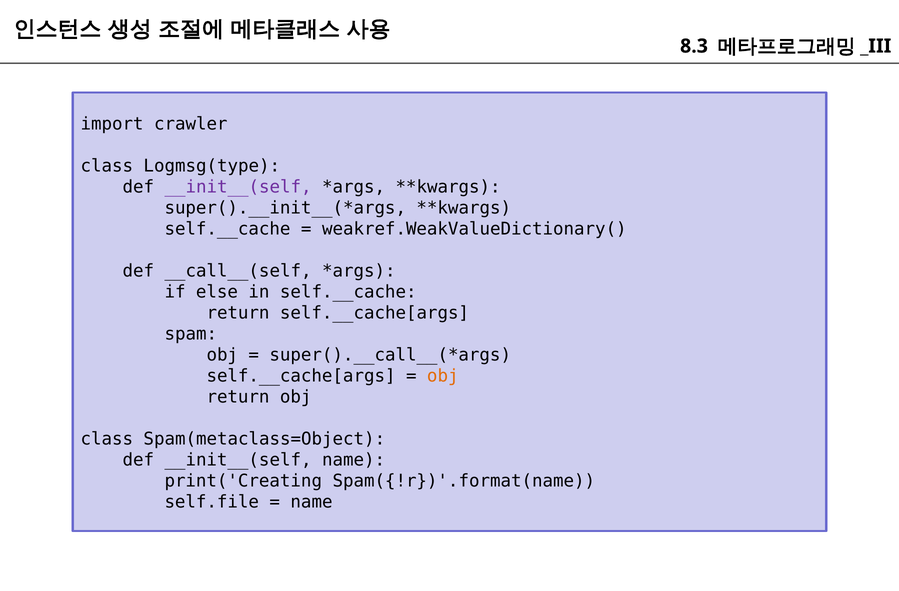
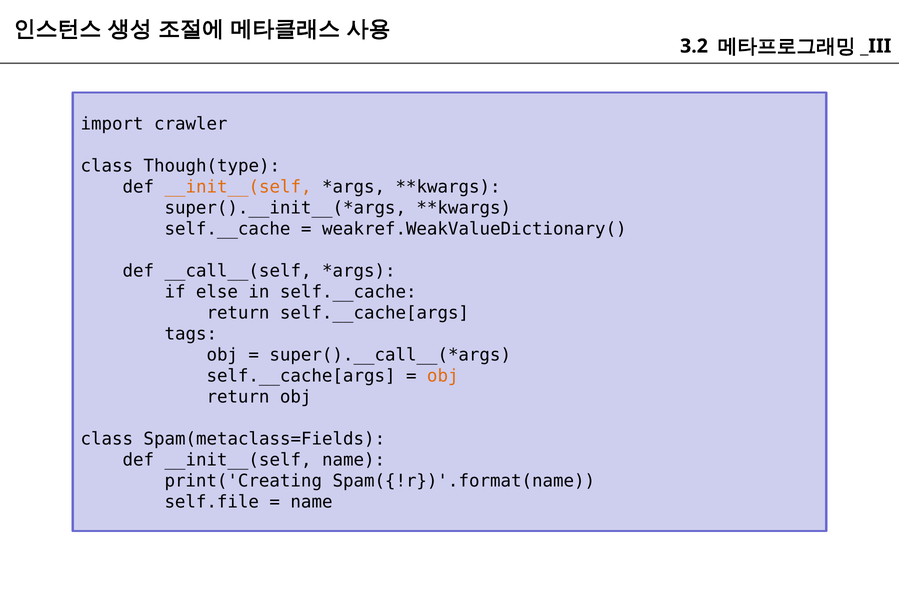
8.3: 8.3 -> 3.2
Logmsg(type: Logmsg(type -> Though(type
__init__(self at (238, 187) colour: purple -> orange
spam: spam -> tags
Spam(metaclass=Object: Spam(metaclass=Object -> Spam(metaclass=Fields
